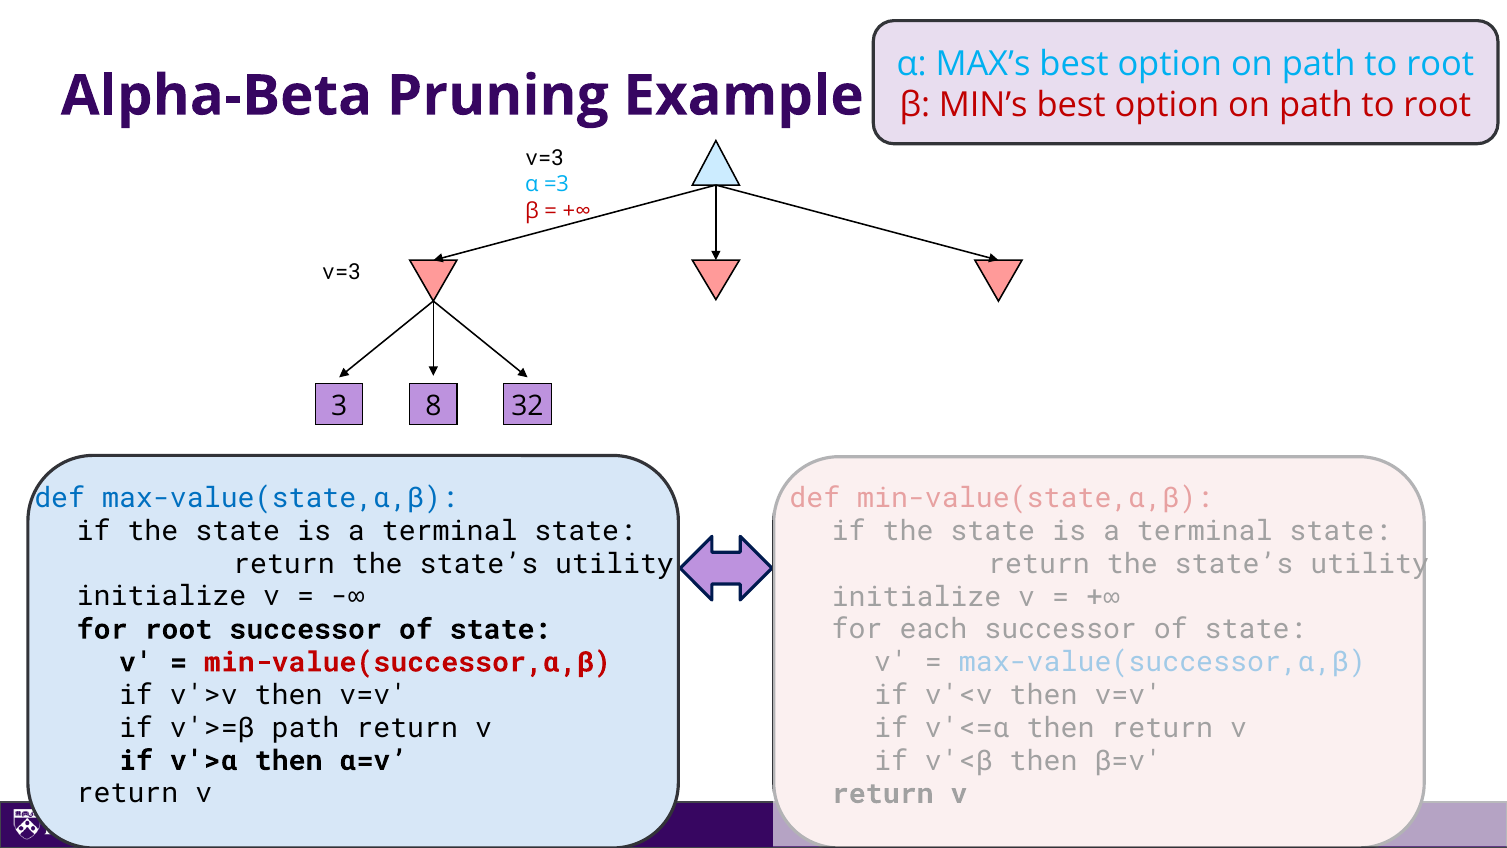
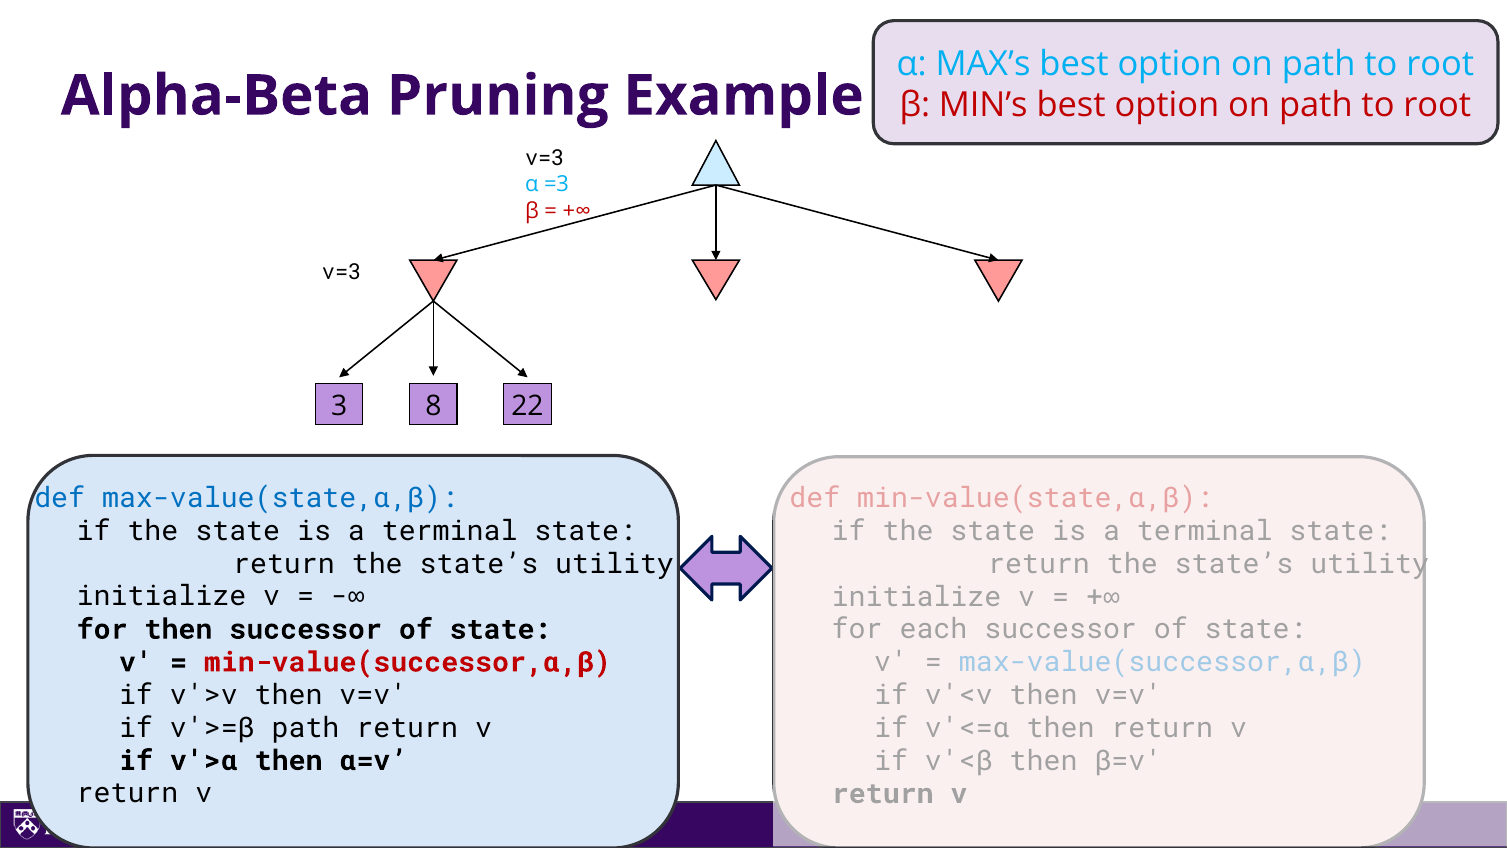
32: 32 -> 22
for root: root -> then
